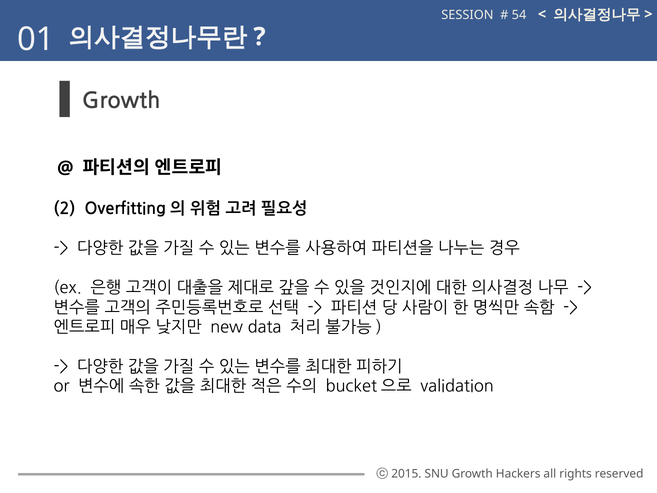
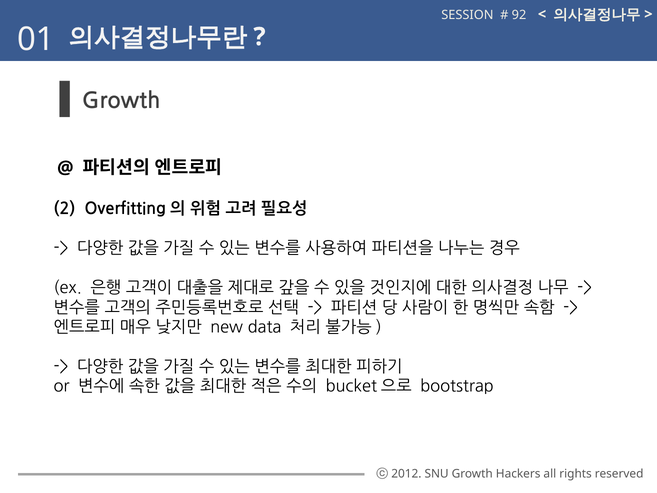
54: 54 -> 92
validation: validation -> bootstrap
2015: 2015 -> 2012
